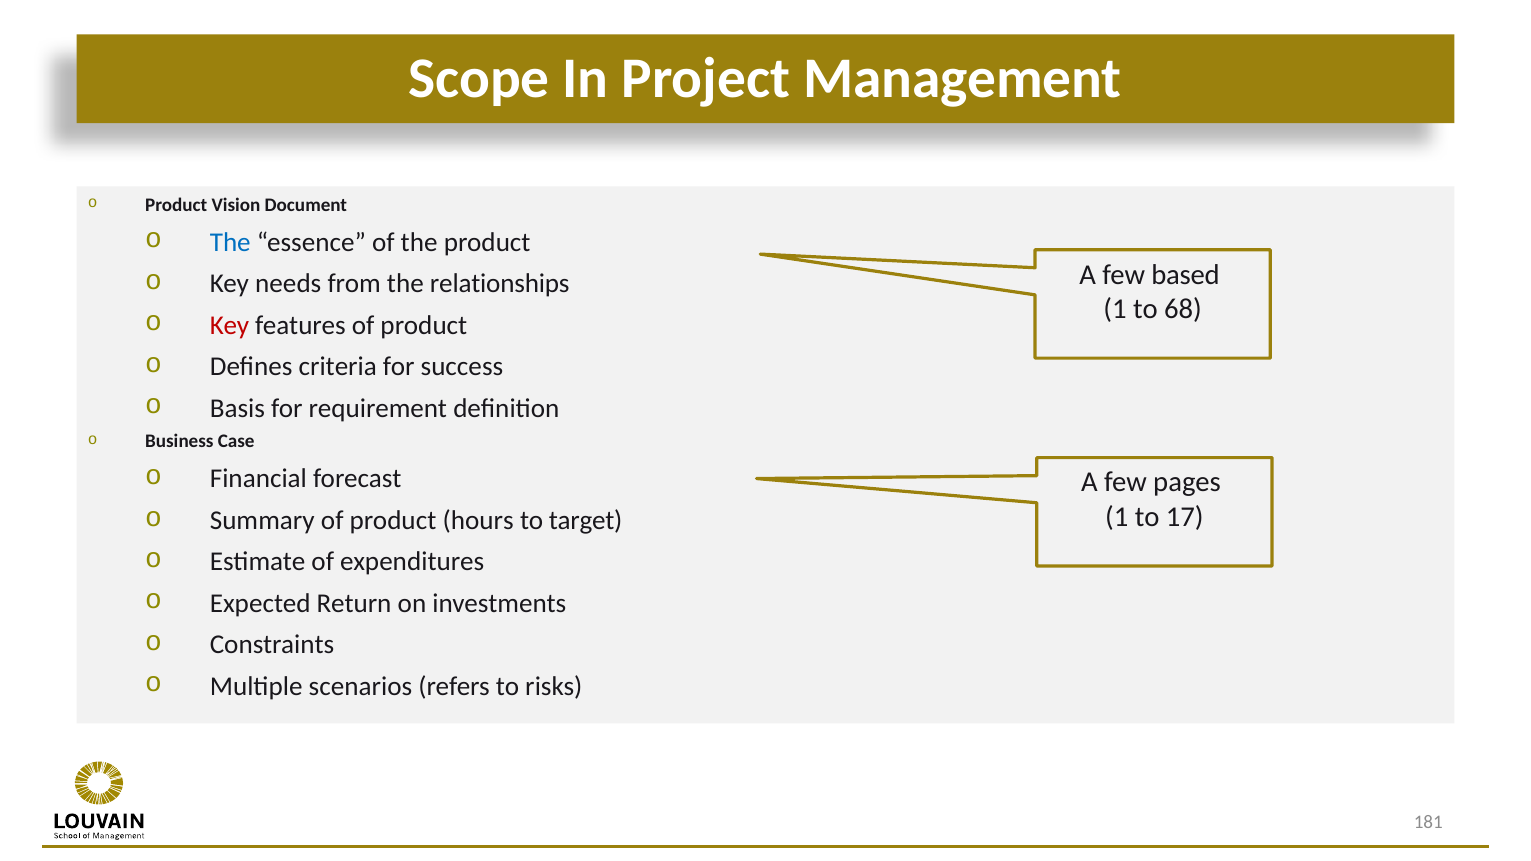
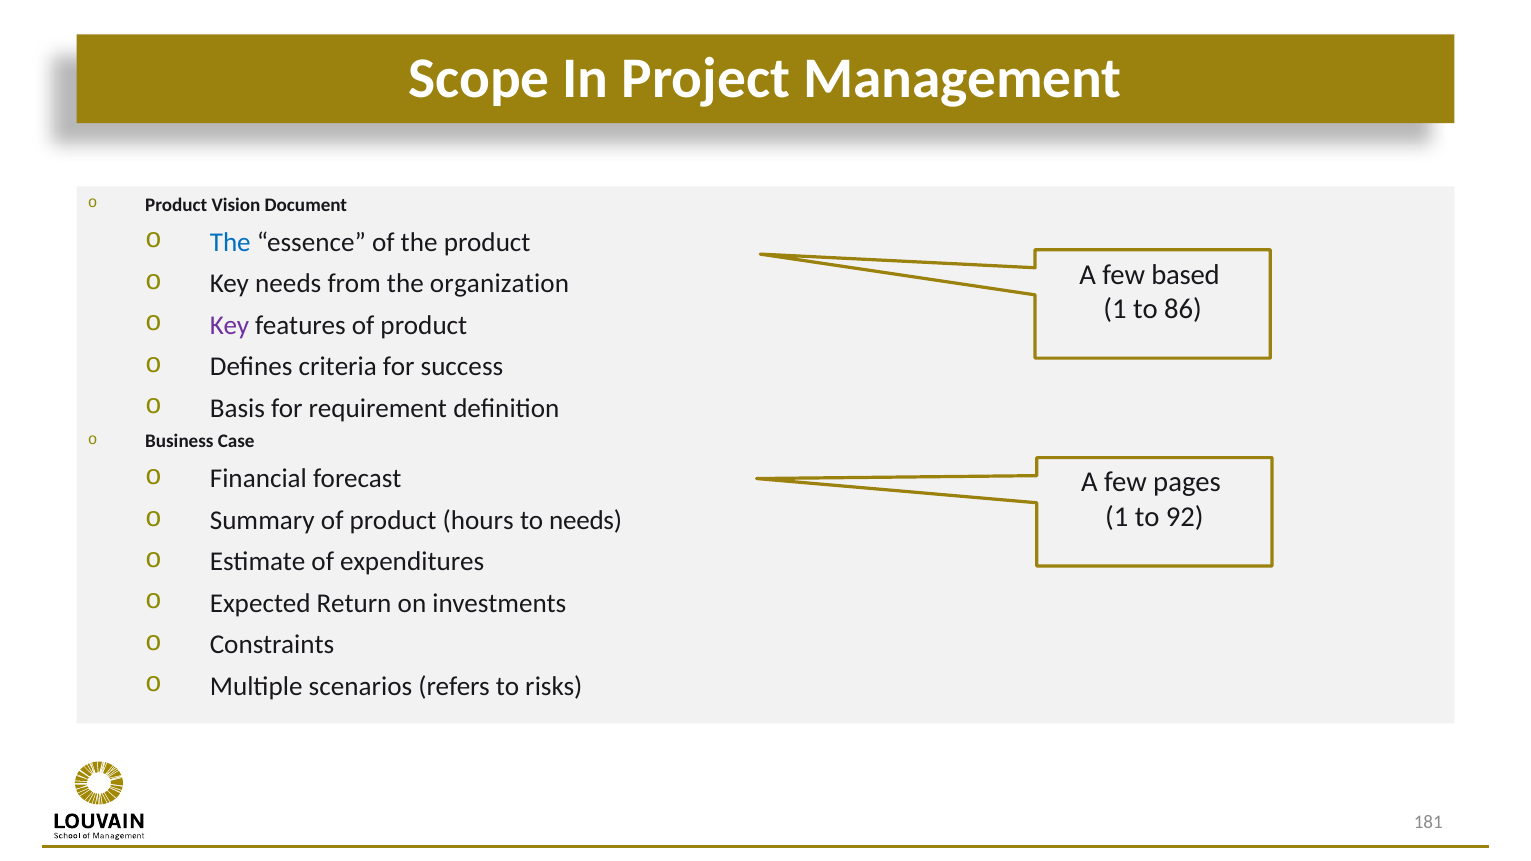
relationships: relationships -> organization
68: 68 -> 86
Key at (230, 325) colour: red -> purple
17: 17 -> 92
to target: target -> needs
